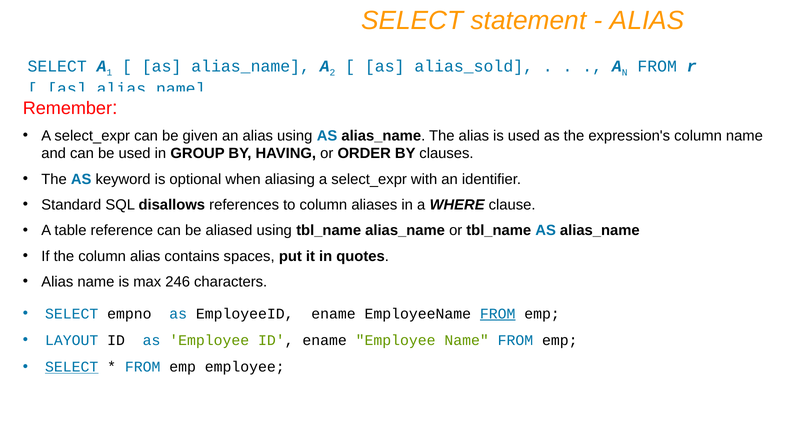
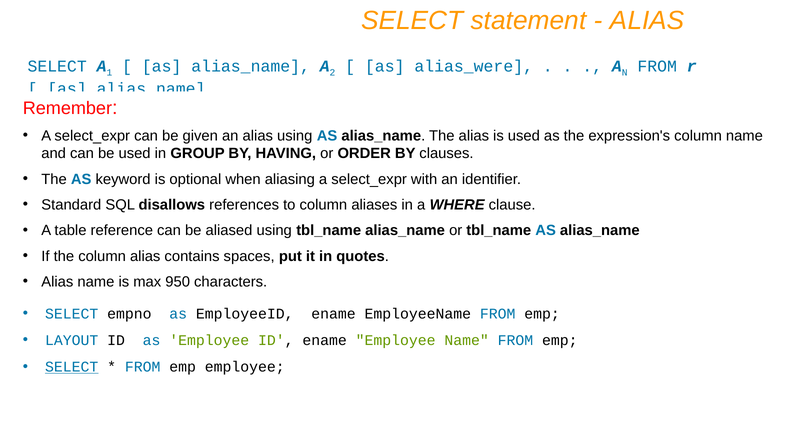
alias_sold: alias_sold -> alias_were
246: 246 -> 950
FROM at (498, 313) underline: present -> none
